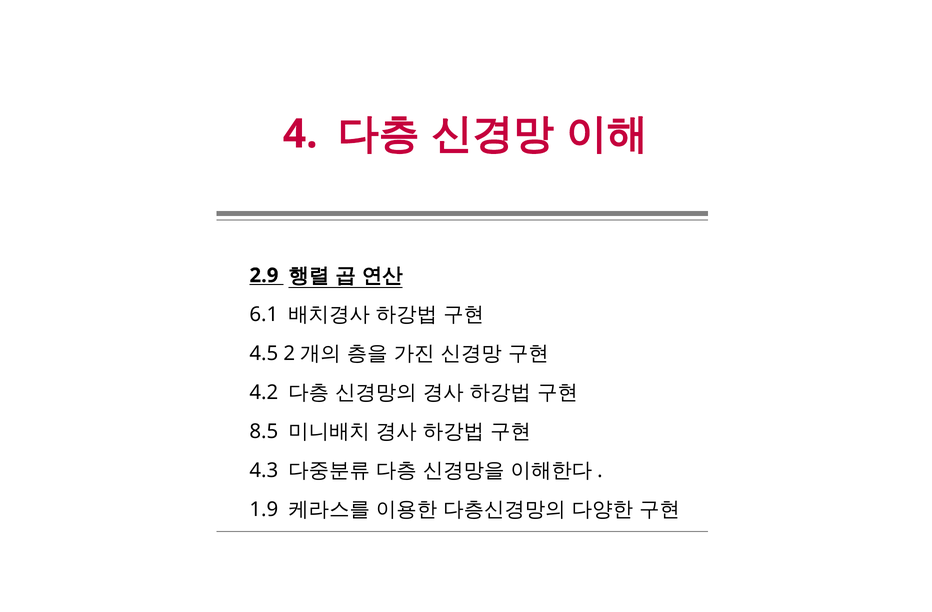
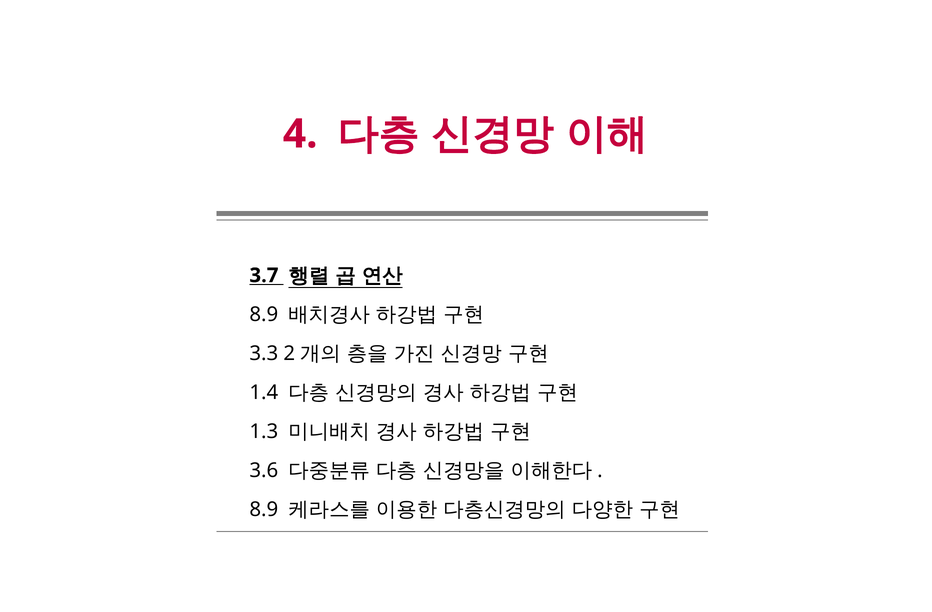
2.9: 2.9 -> 3.7
6.1 at (264, 315): 6.1 -> 8.9
4.5: 4.5 -> 3.3
4.2: 4.2 -> 1.4
8.5: 8.5 -> 1.3
4.3: 4.3 -> 3.6
1.9 at (264, 510): 1.9 -> 8.9
